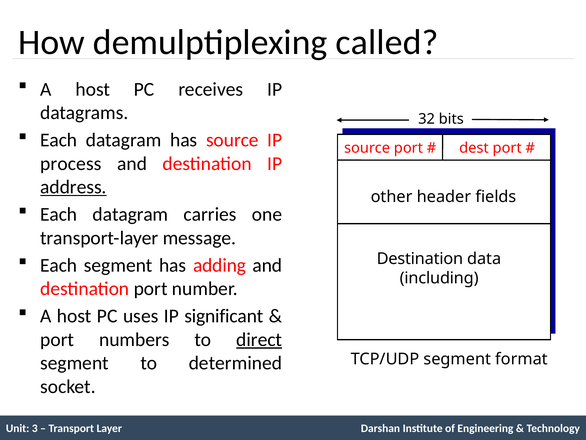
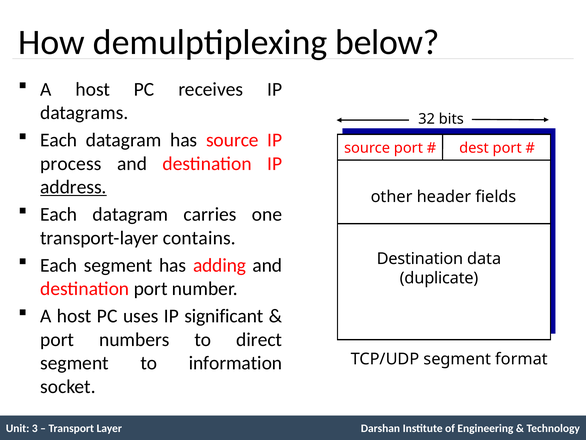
called: called -> below
message: message -> contains
including: including -> duplicate
direct underline: present -> none
determined: determined -> information
